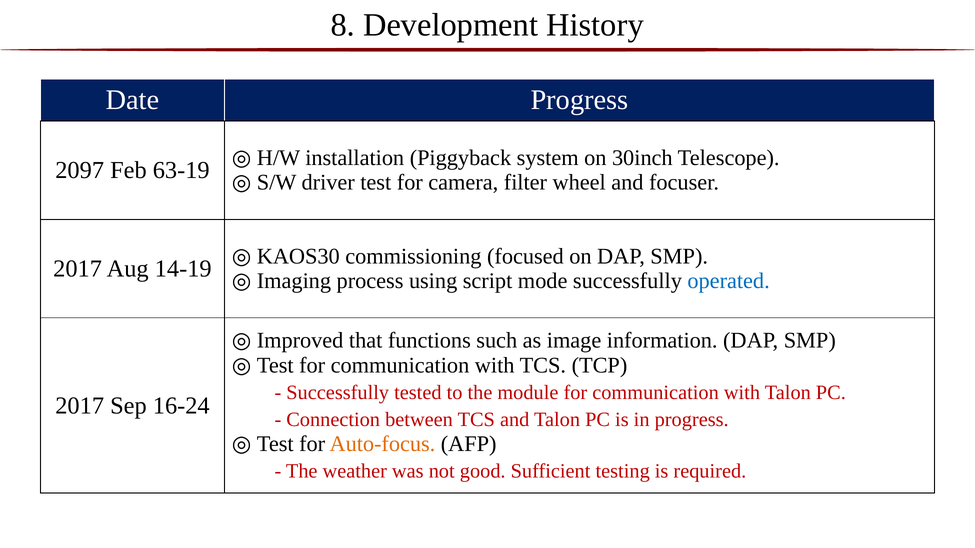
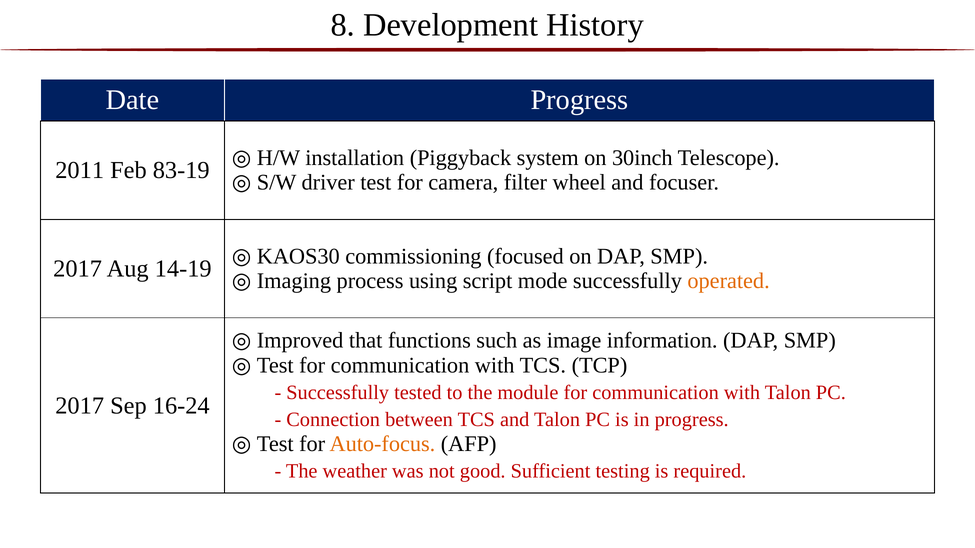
2097: 2097 -> 2011
63-19: 63-19 -> 83-19
operated colour: blue -> orange
